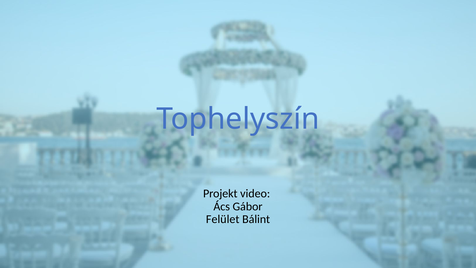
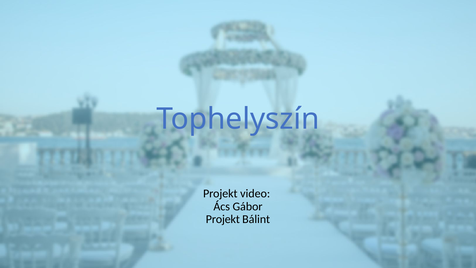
Felület at (223, 219): Felület -> Projekt
